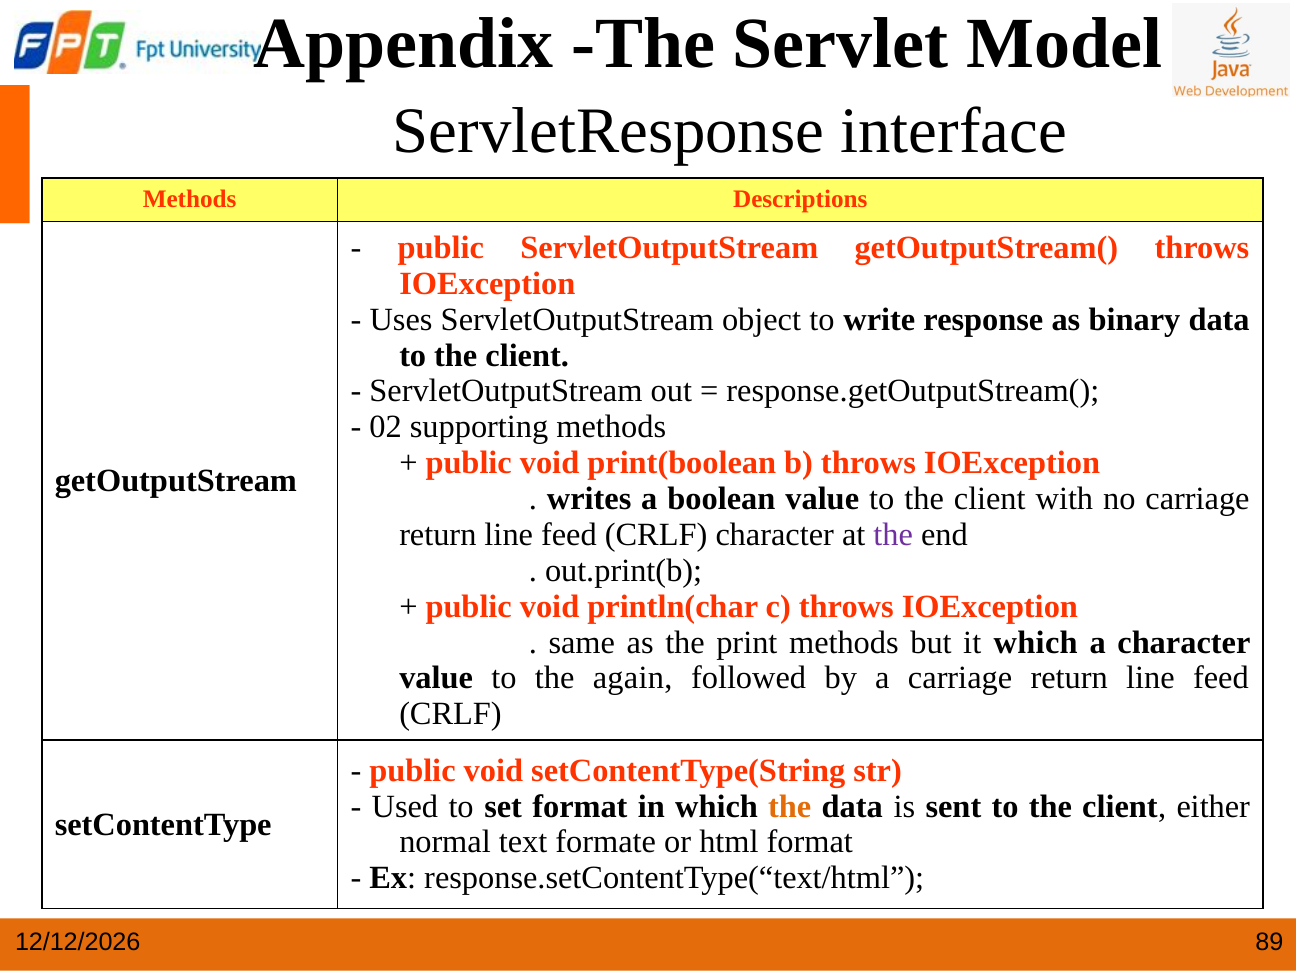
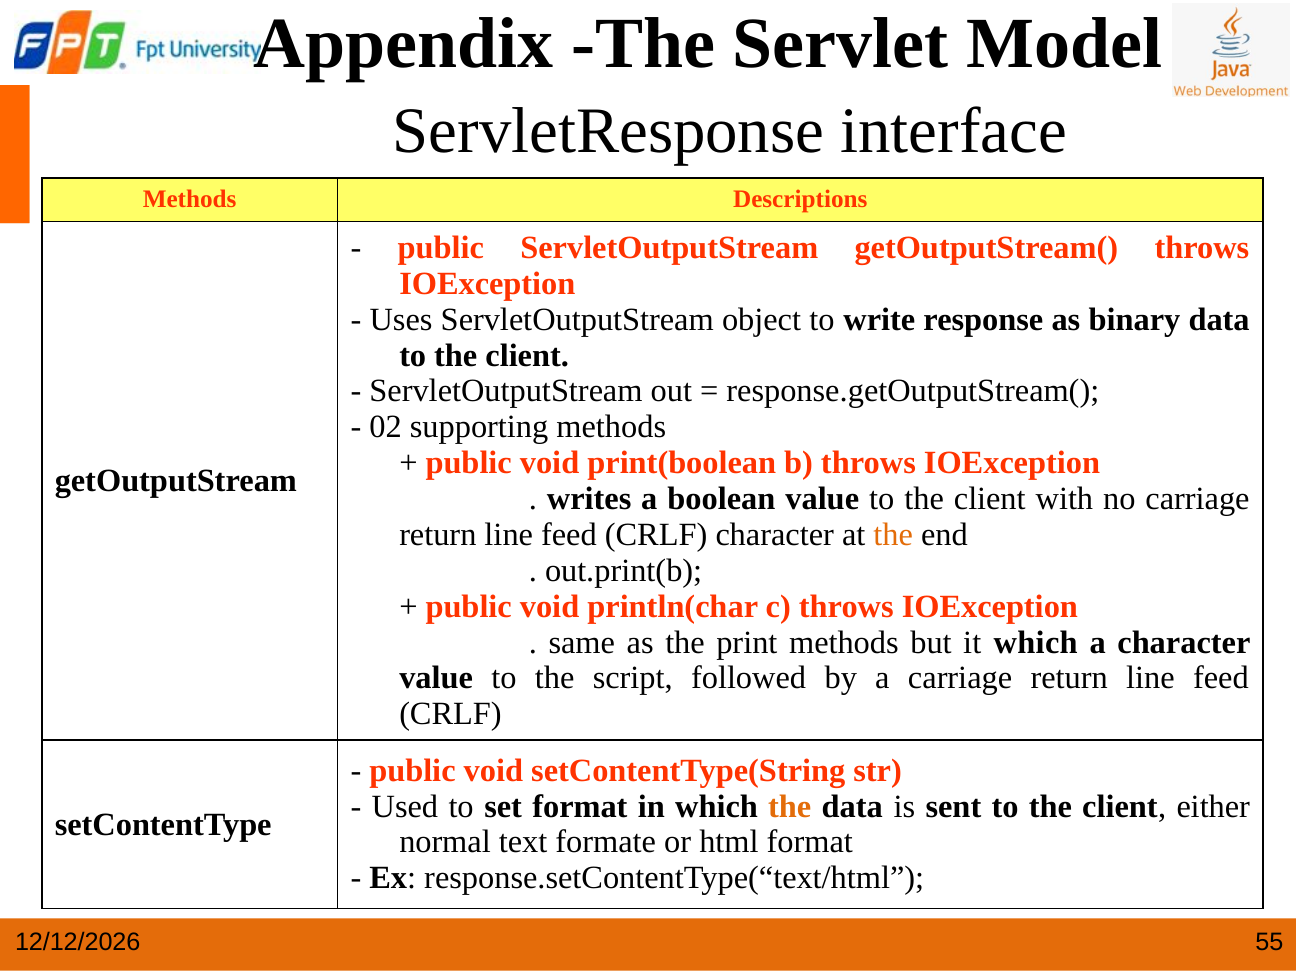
the at (893, 535) colour: purple -> orange
again: again -> script
89: 89 -> 55
